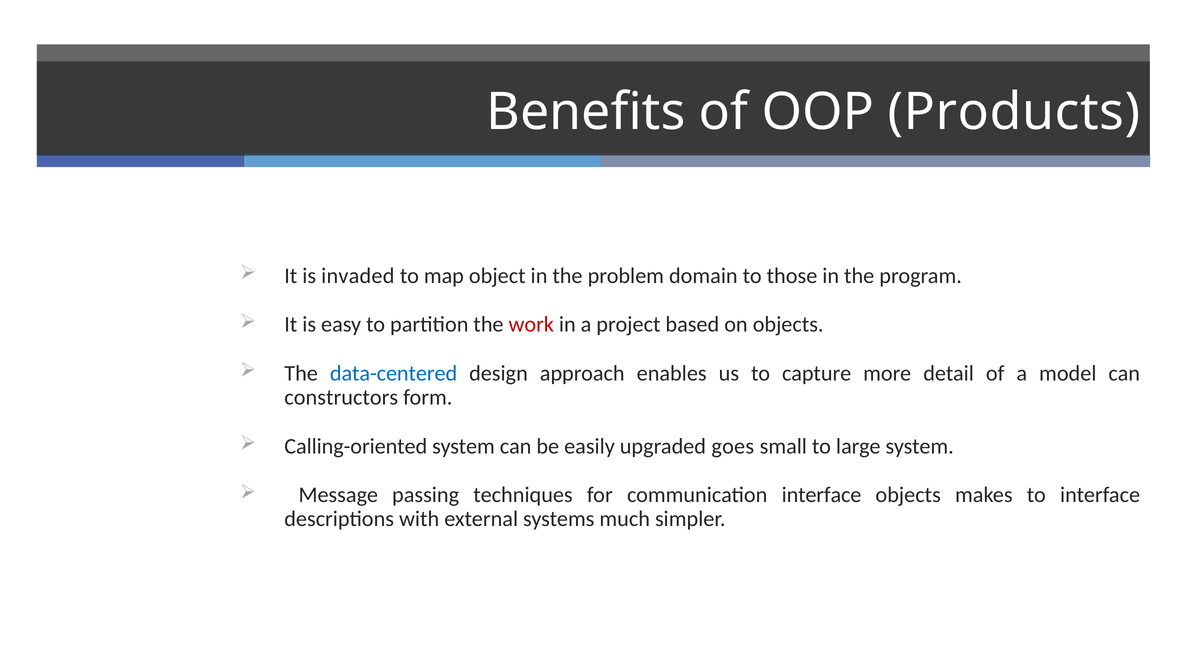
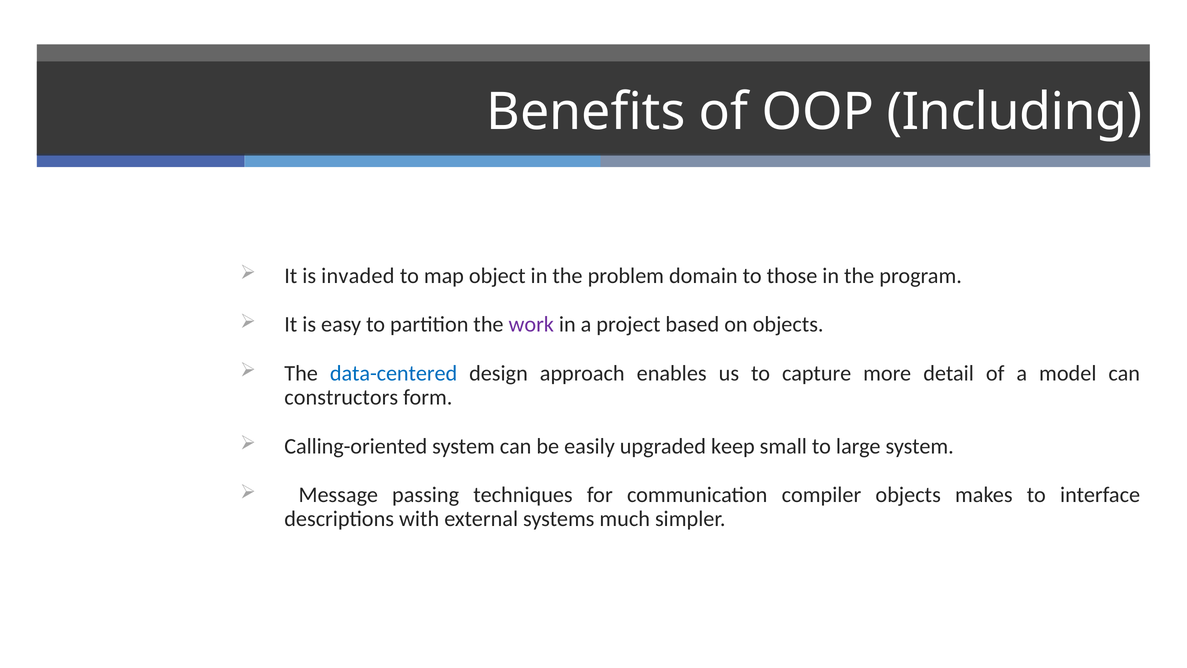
Products: Products -> Including
work colour: red -> purple
goes: goes -> keep
communication interface: interface -> compiler
